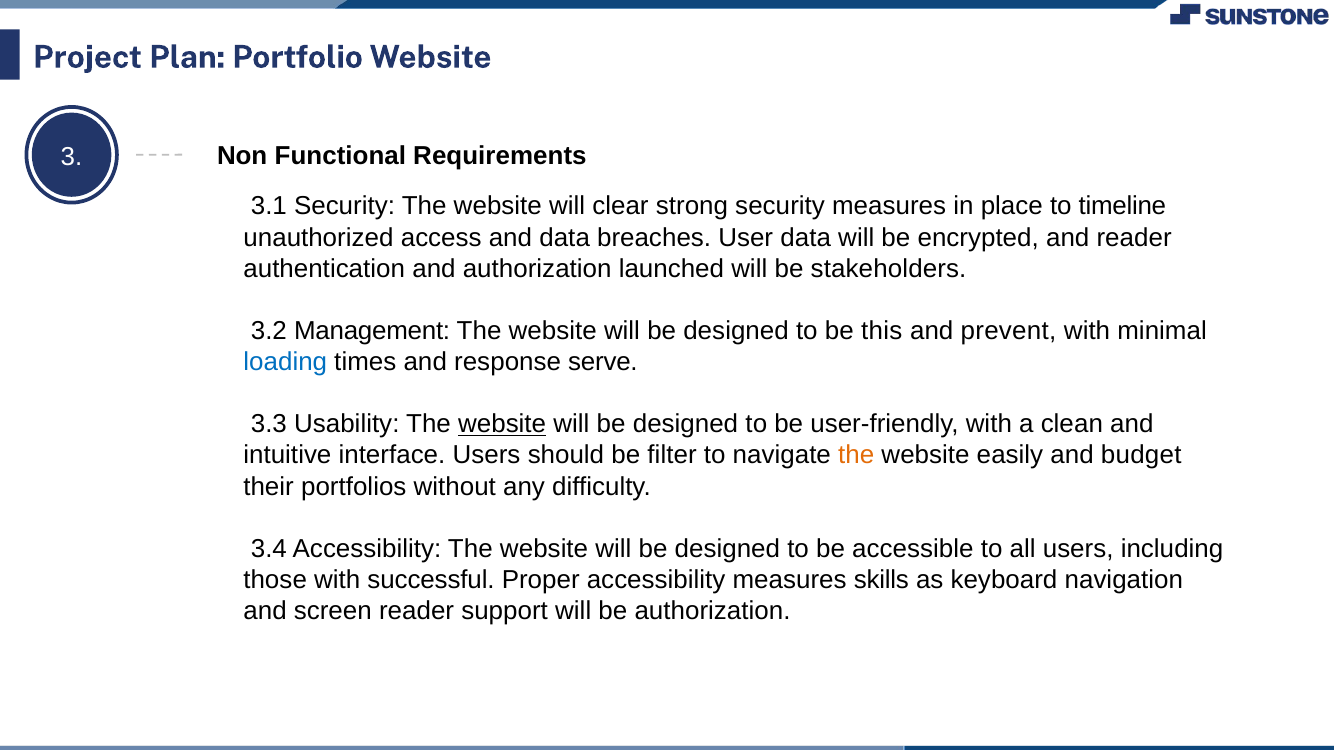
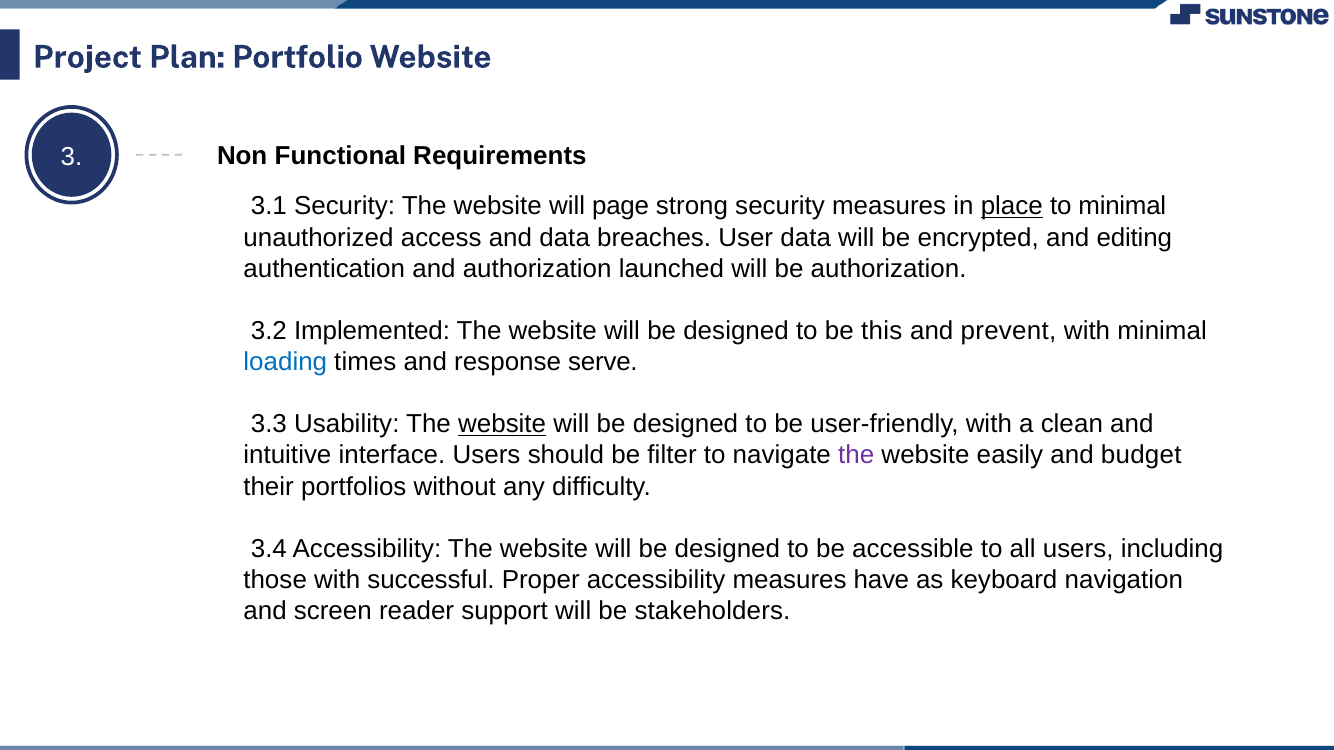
clear: clear -> page
place underline: none -> present
to timeline: timeline -> minimal
and reader: reader -> editing
be stakeholders: stakeholders -> authorization
Management: Management -> Implemented
the at (856, 456) colour: orange -> purple
skills: skills -> have
be authorization: authorization -> stakeholders
